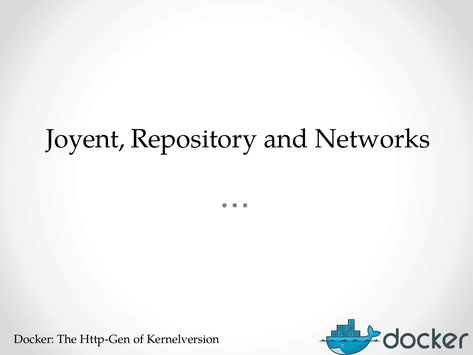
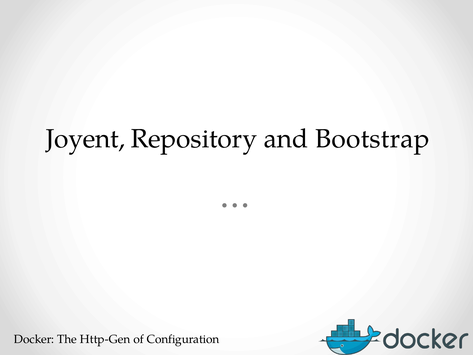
Networks: Networks -> Bootstrap
Kernelversion: Kernelversion -> Configuration
